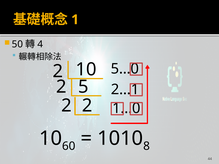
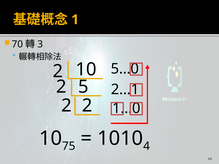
50: 50 -> 70
4: 4 -> 3
60: 60 -> 75
8: 8 -> 4
